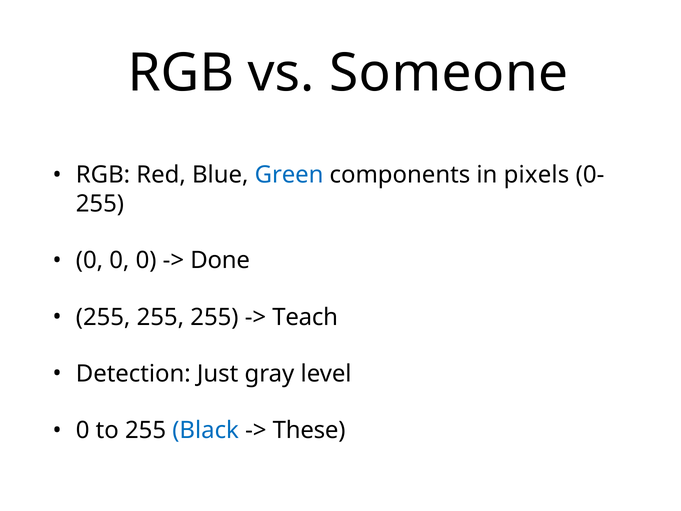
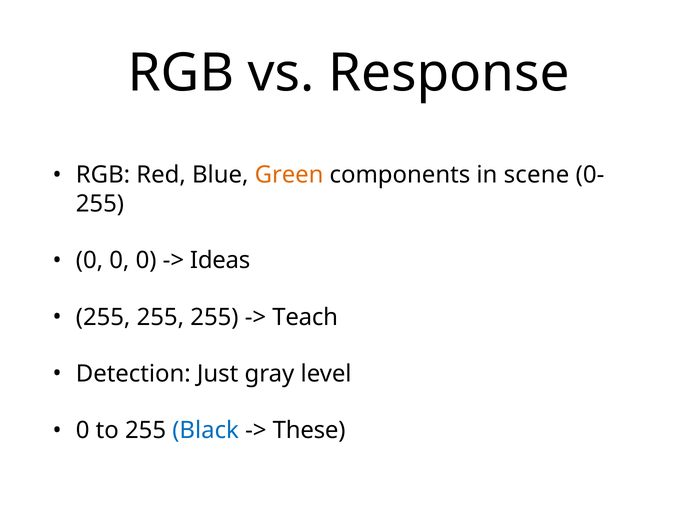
Someone: Someone -> Response
Green colour: blue -> orange
pixels: pixels -> scene
Done: Done -> Ideas
